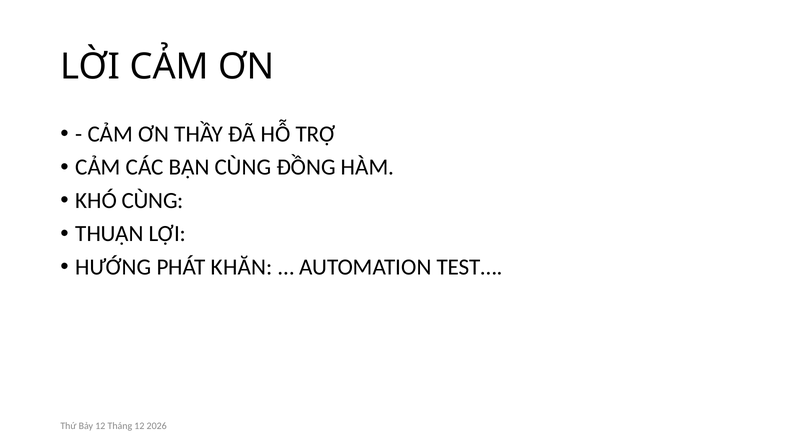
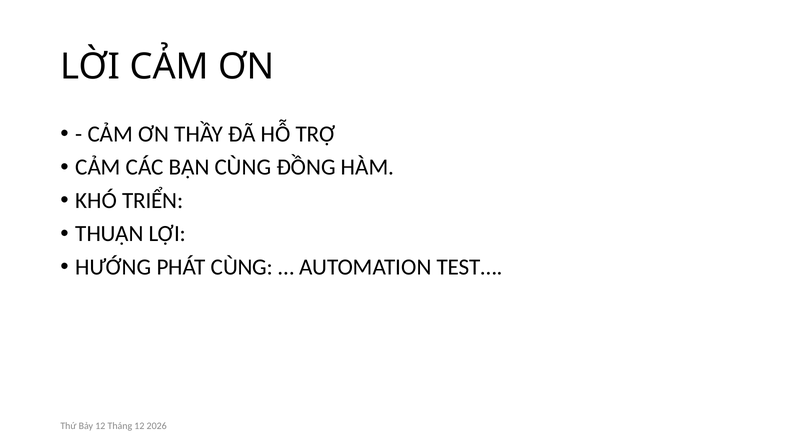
KHÓ CÙNG: CÙNG -> TRIỂN
PHÁT KHĂN: KHĂN -> CÙNG
